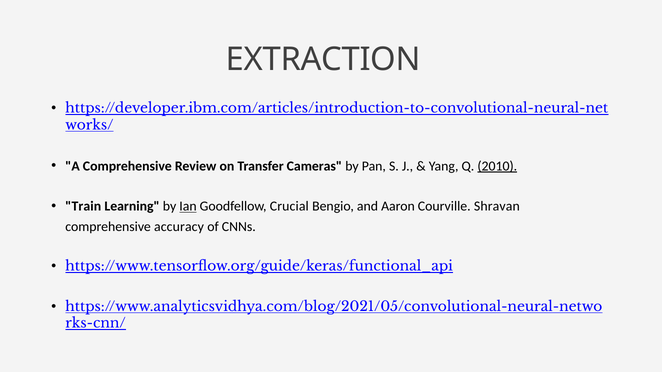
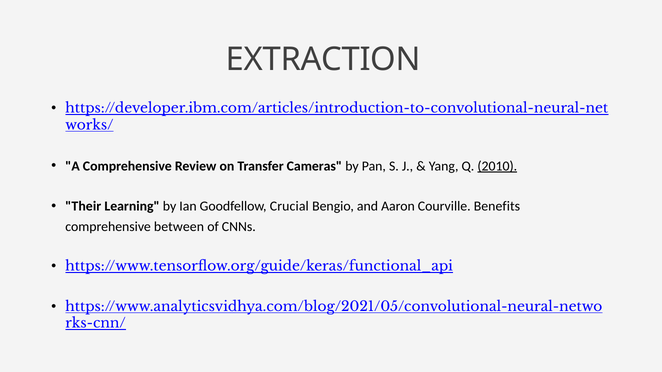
Train: Train -> Their
Ian underline: present -> none
Shravan: Shravan -> Benefits
accuracy: accuracy -> between
